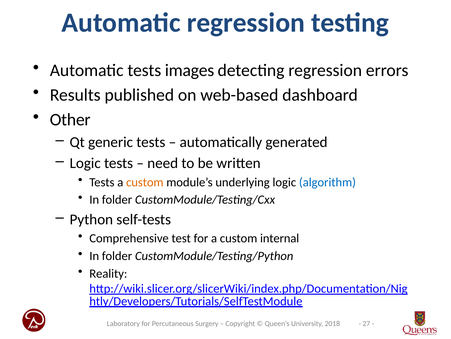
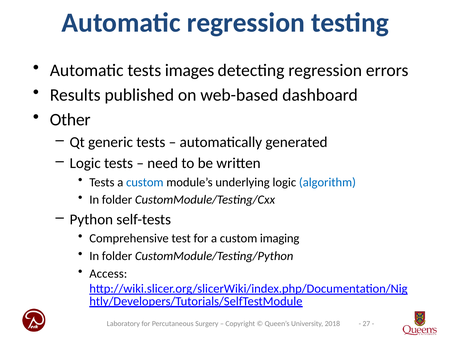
custom at (145, 182) colour: orange -> blue
internal: internal -> imaging
Reality: Reality -> Access
